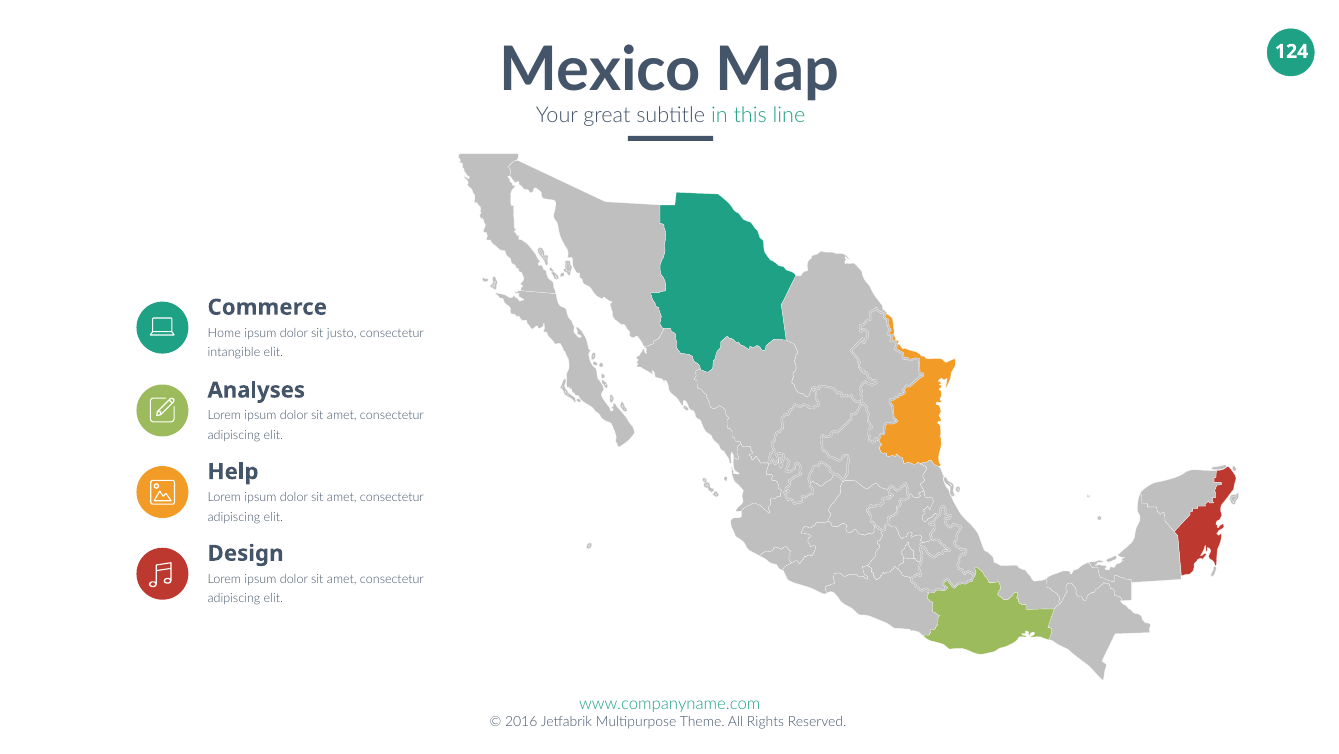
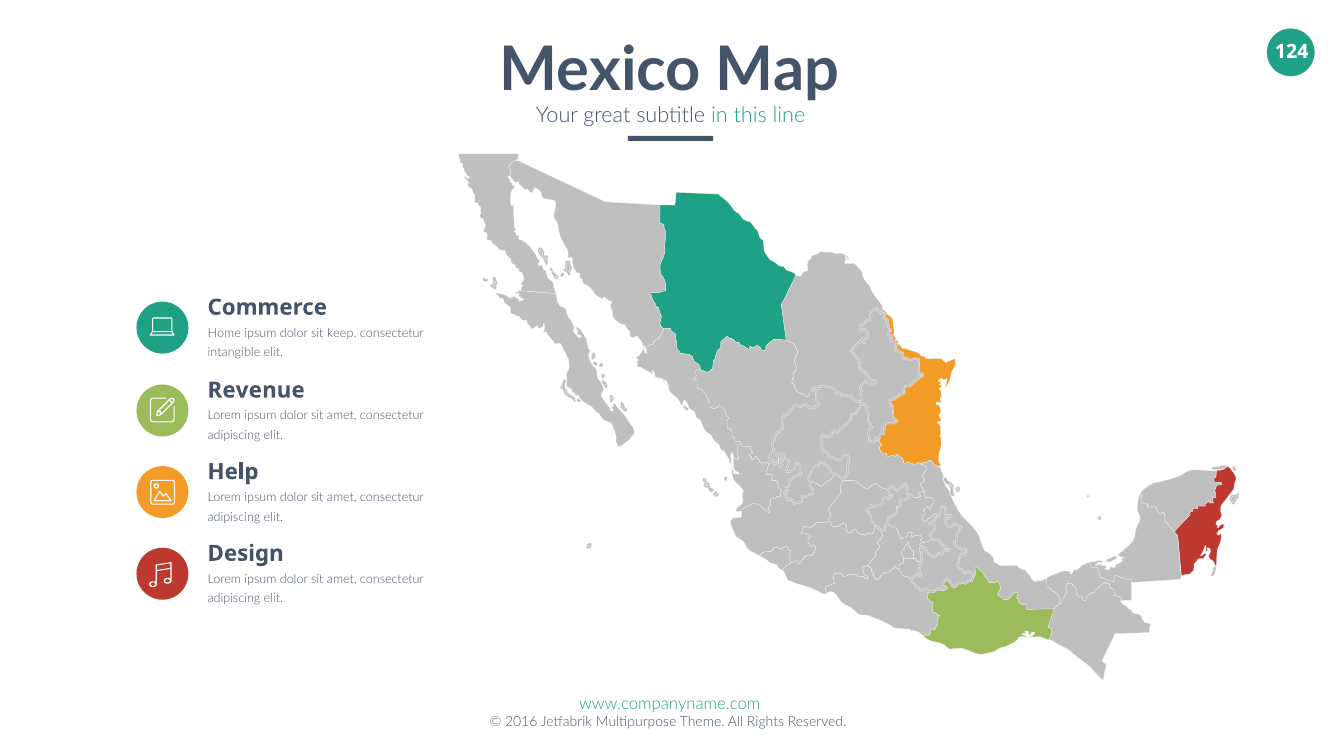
justo: justo -> keep
Analyses: Analyses -> Revenue
